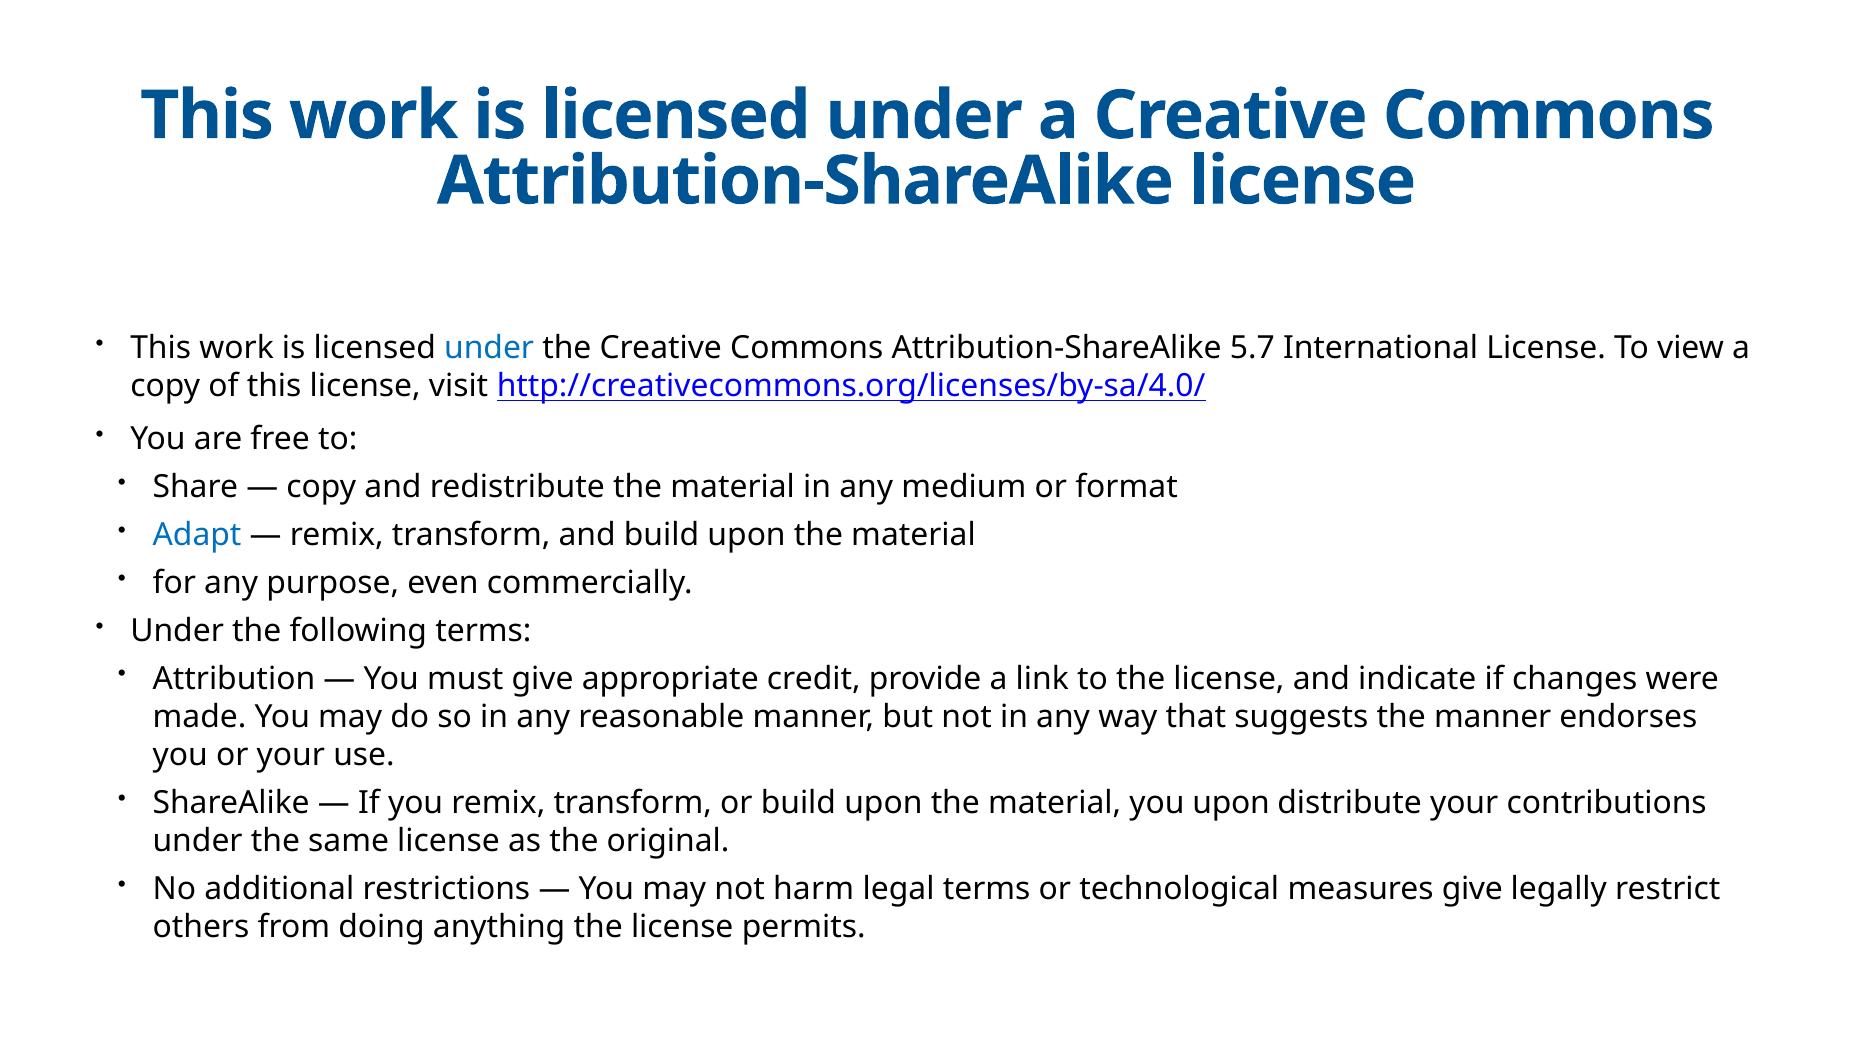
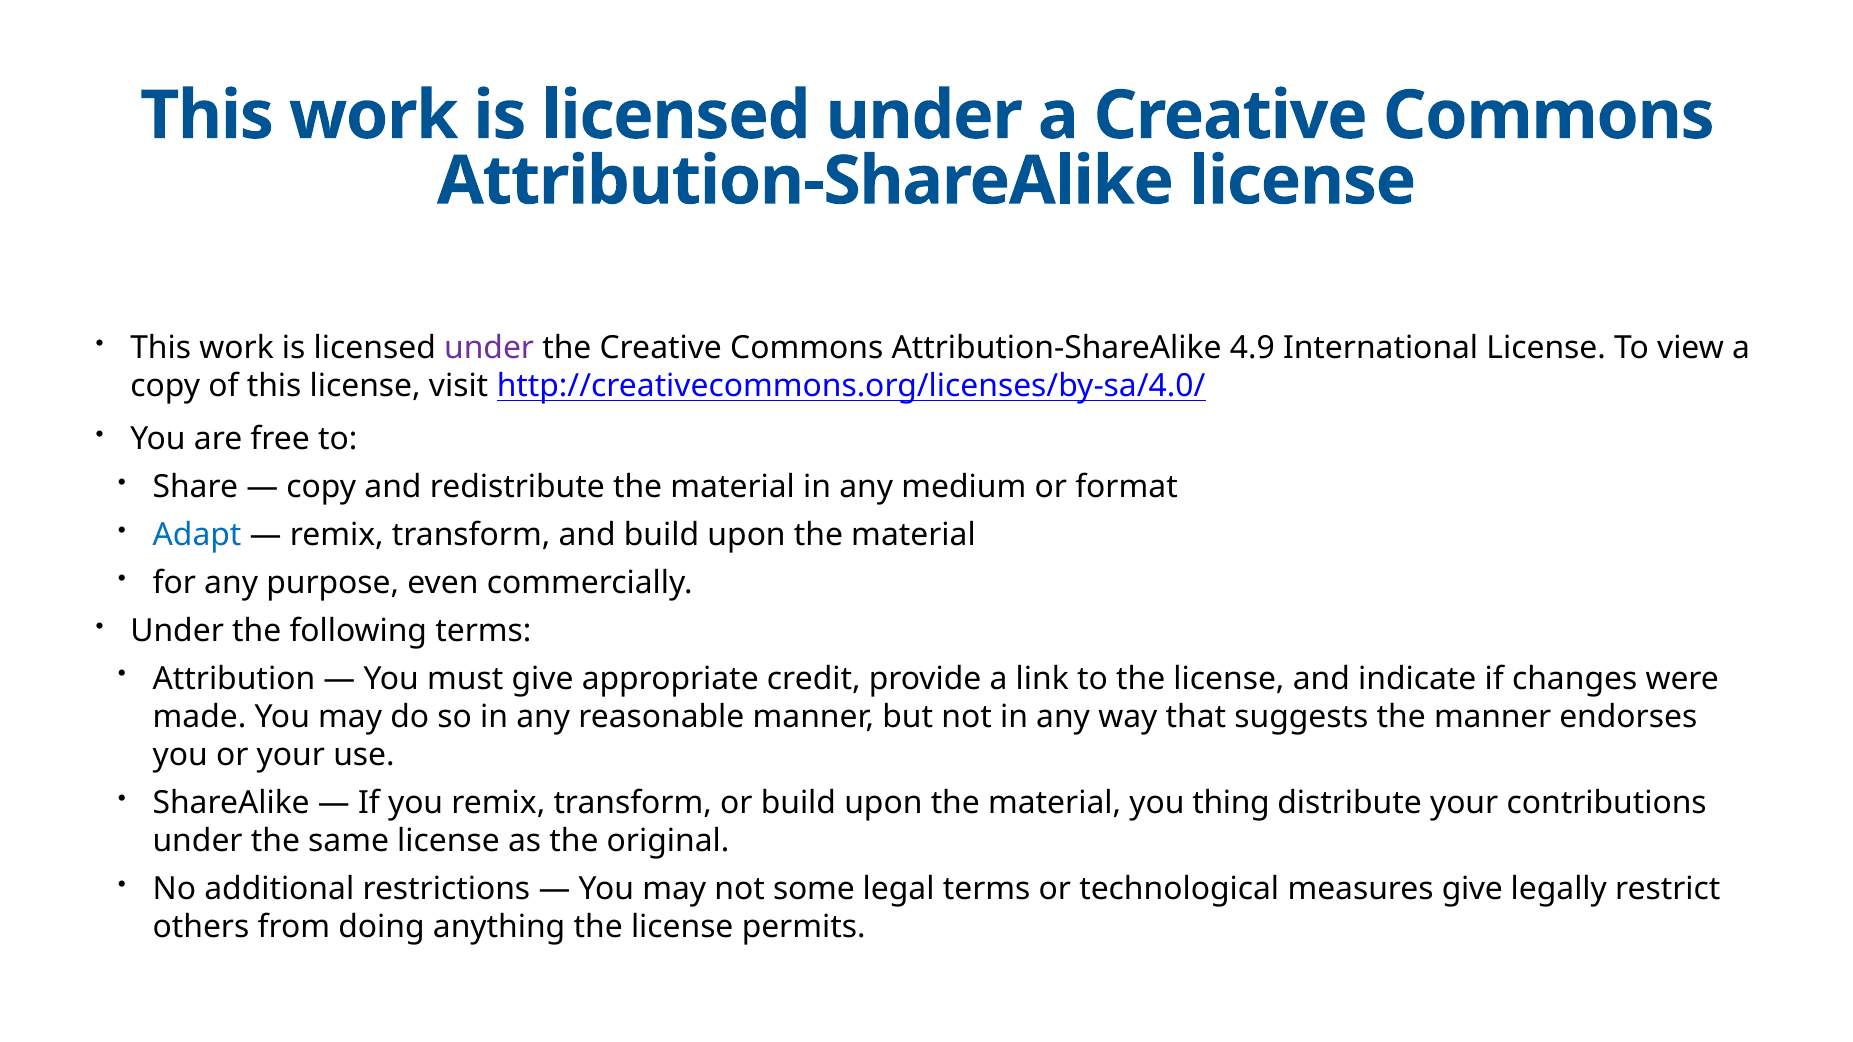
under at (489, 348) colour: blue -> purple
5.7: 5.7 -> 4.9
you upon: upon -> thing
harm: harm -> some
